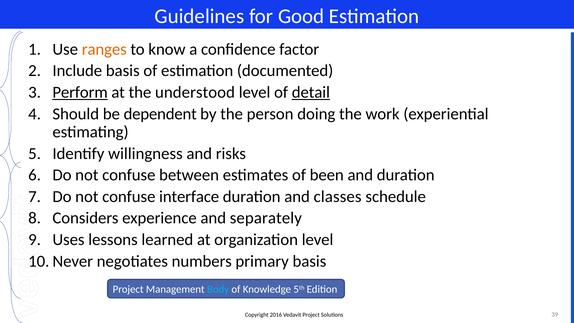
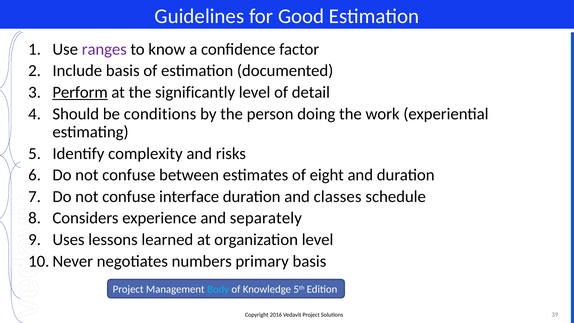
ranges colour: orange -> purple
understood: understood -> significantly
detail underline: present -> none
dependent: dependent -> conditions
willingness: willingness -> complexity
been: been -> eight
